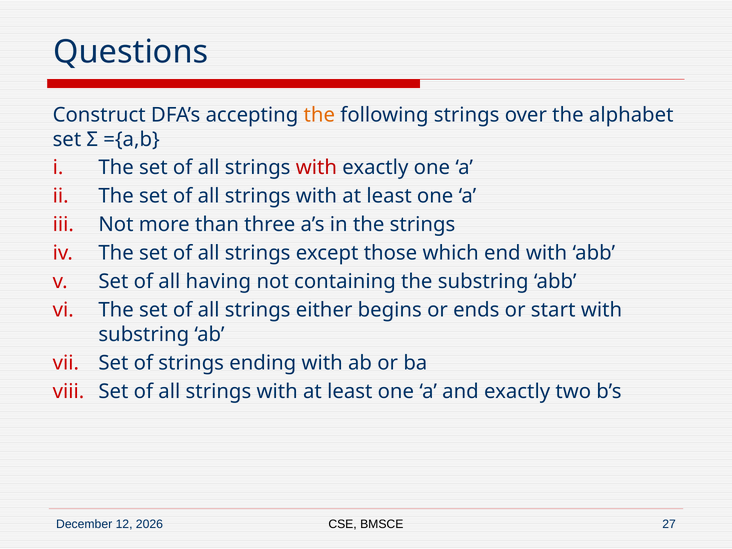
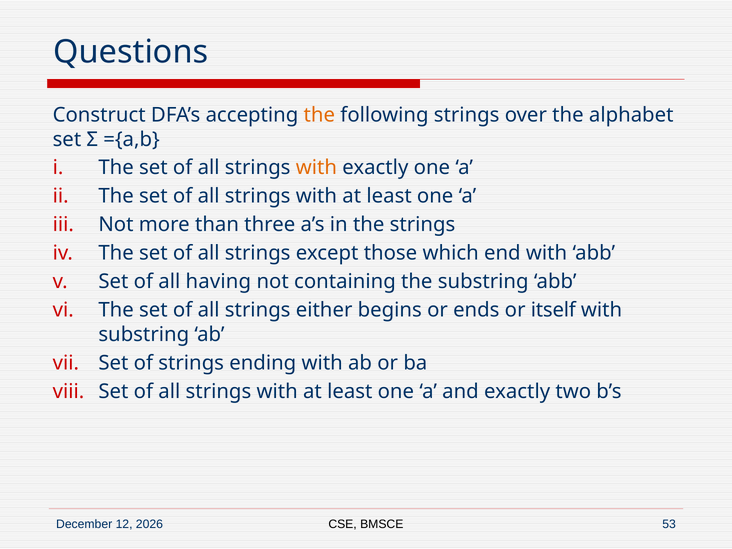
with at (316, 168) colour: red -> orange
start: start -> itself
27: 27 -> 53
